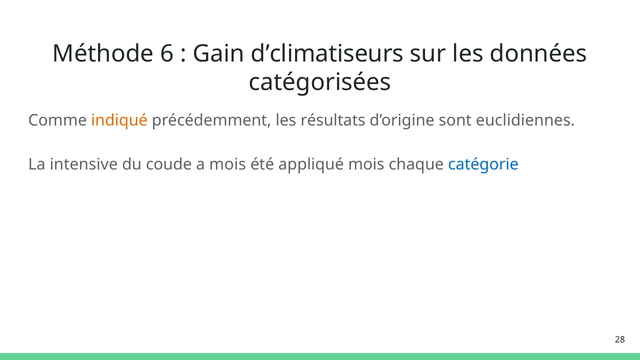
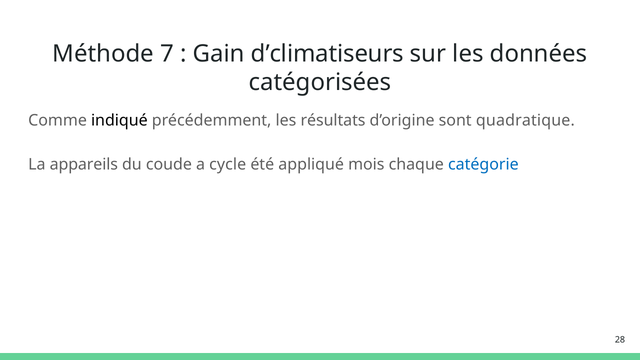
6: 6 -> 7
indiqué colour: orange -> black
euclidiennes: euclidiennes -> quadratique
intensive: intensive -> appareils
a mois: mois -> cycle
